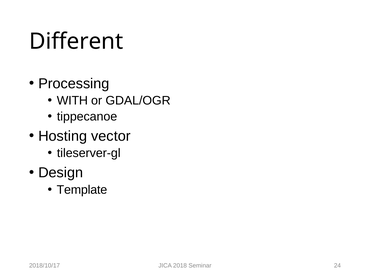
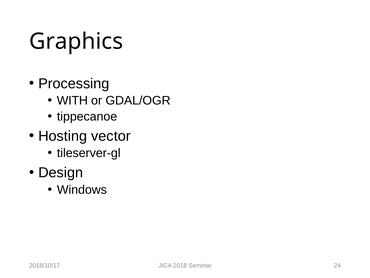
Different: Different -> Graphics
Template: Template -> Windows
